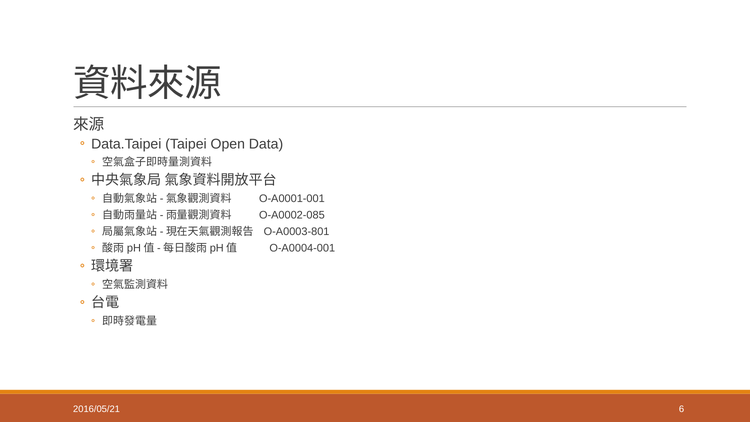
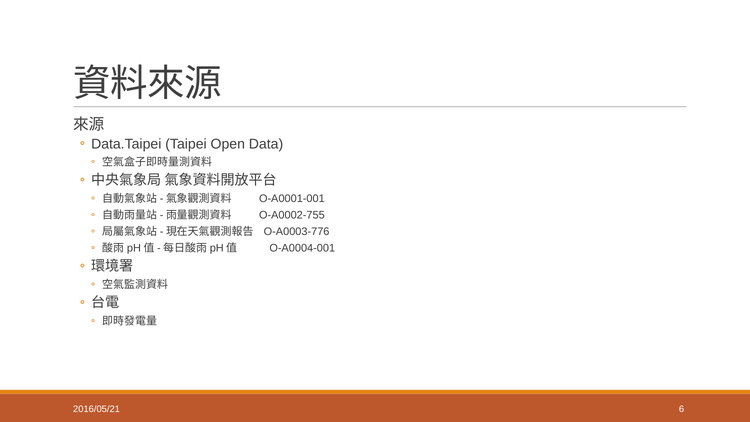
O-A0002-085: O-A0002-085 -> O-A0002-755
O-A0003-801: O-A0003-801 -> O-A0003-776
